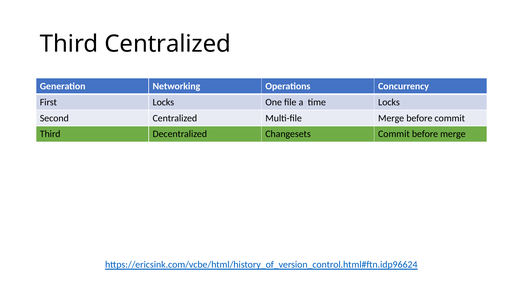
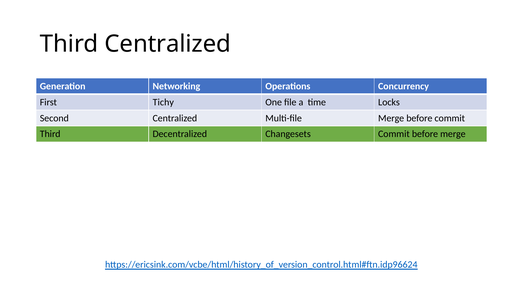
First Locks: Locks -> Tichy
